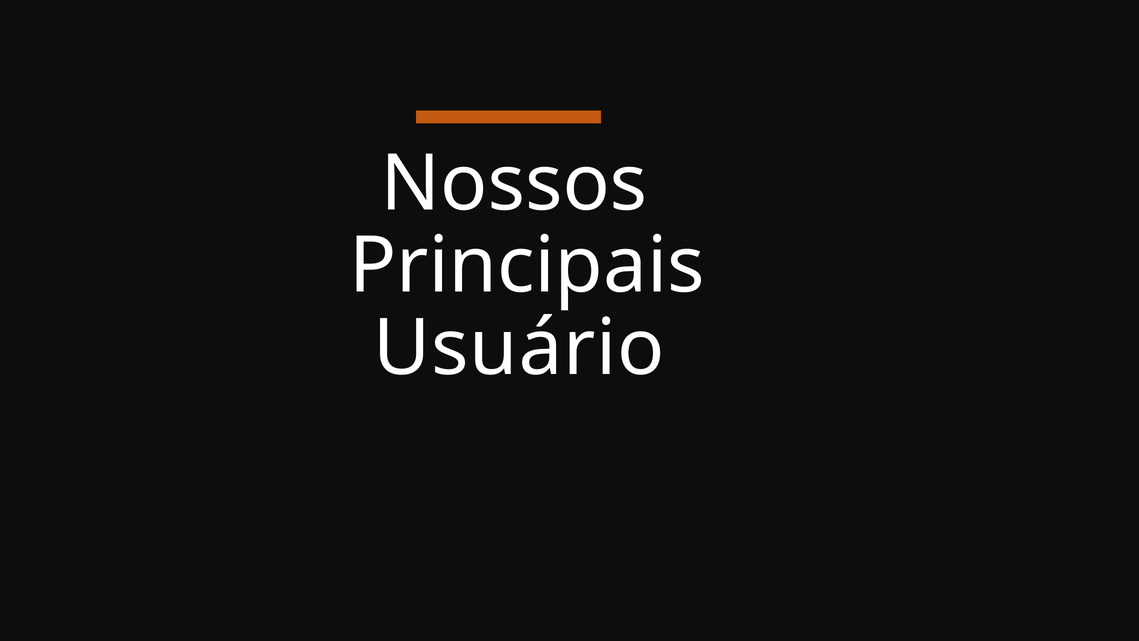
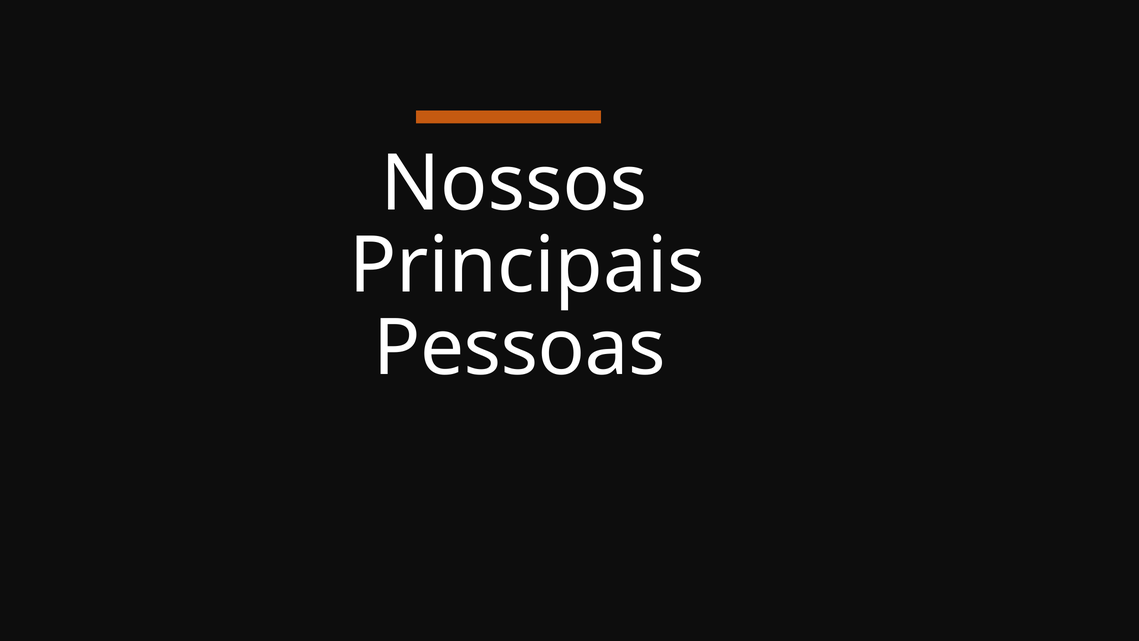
Usuário: Usuário -> Pessoas
